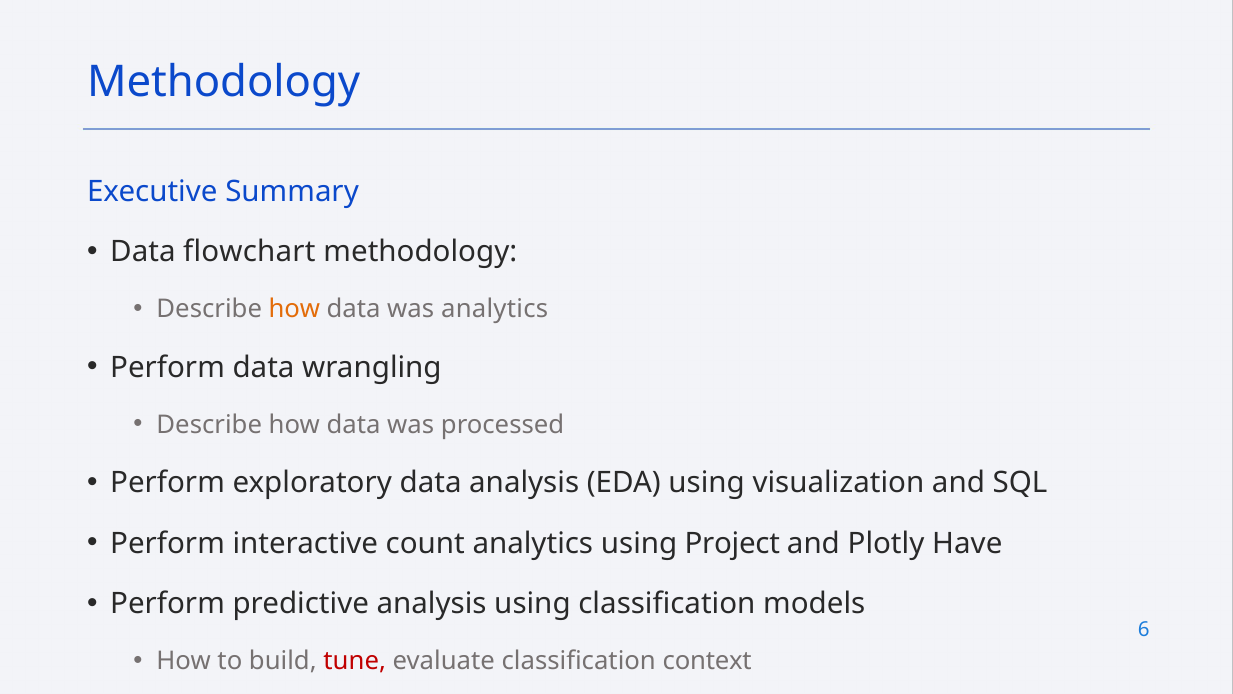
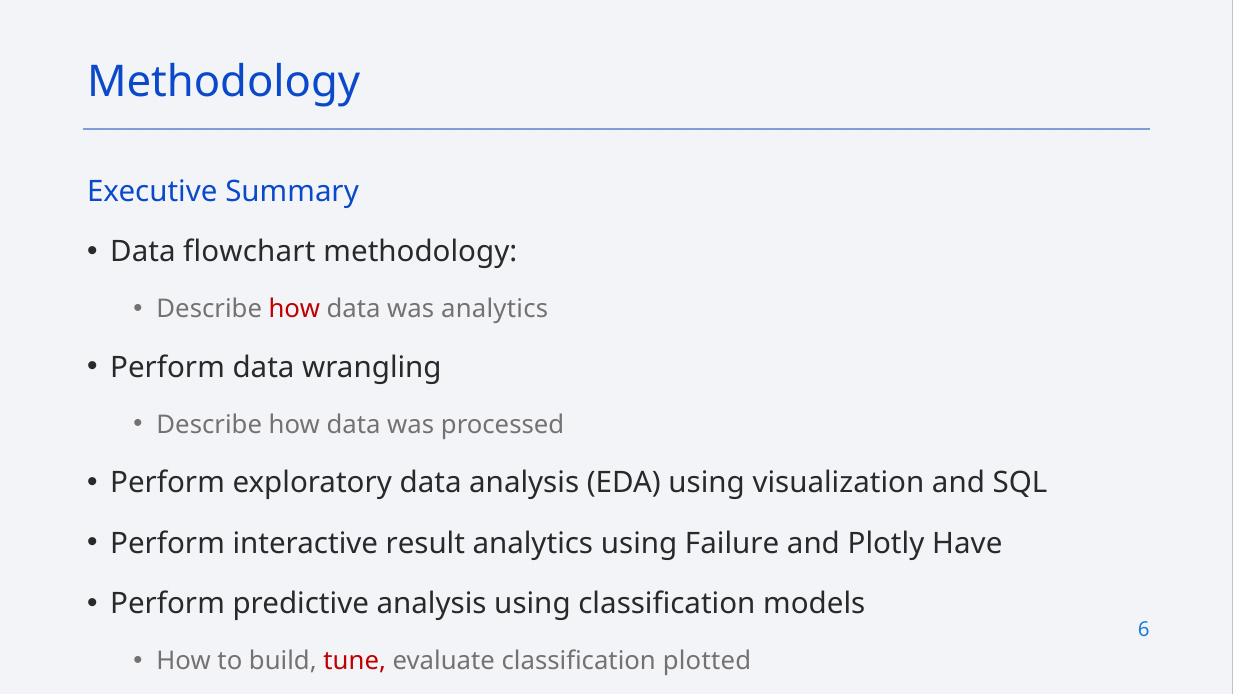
how at (294, 309) colour: orange -> red
count: count -> result
Project: Project -> Failure
context: context -> plotted
